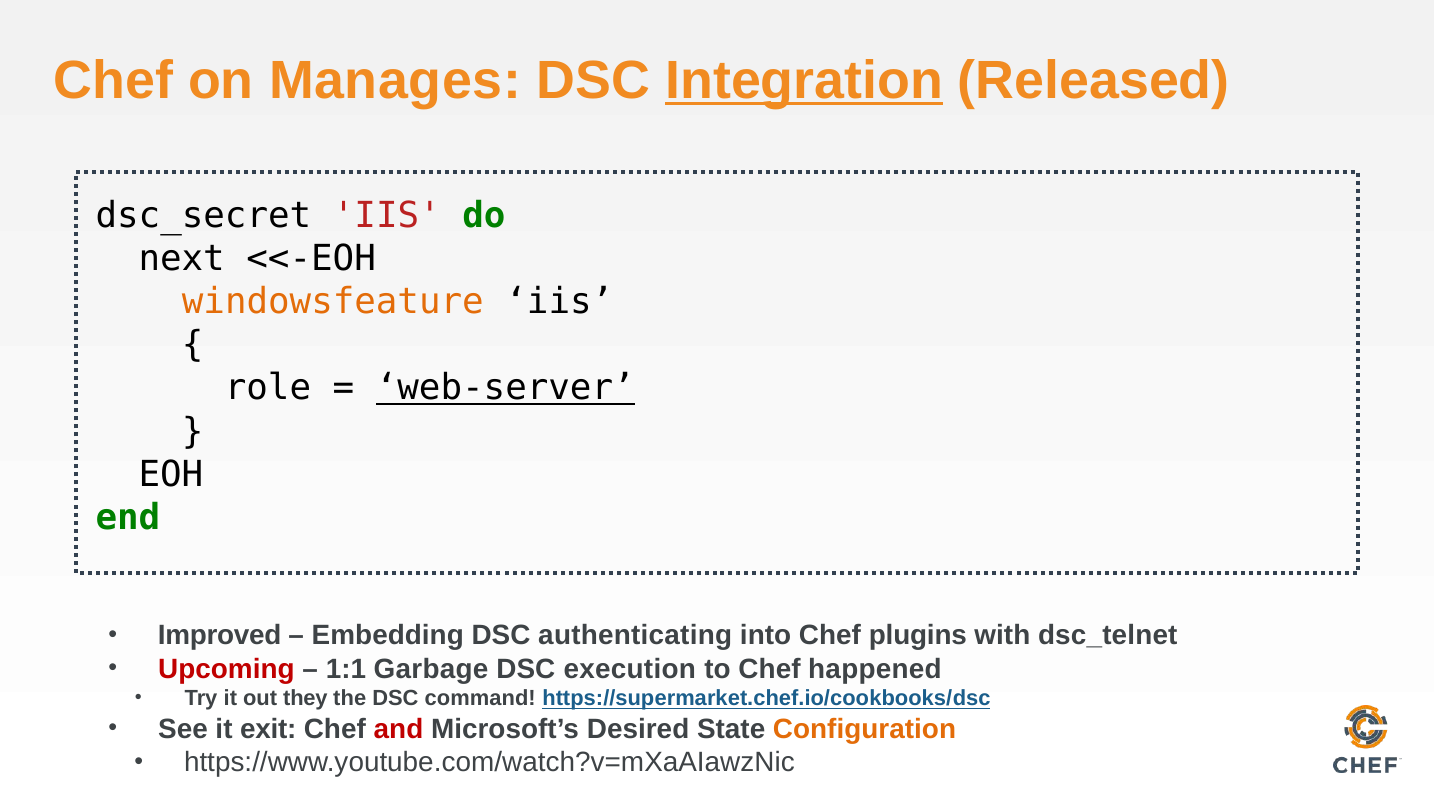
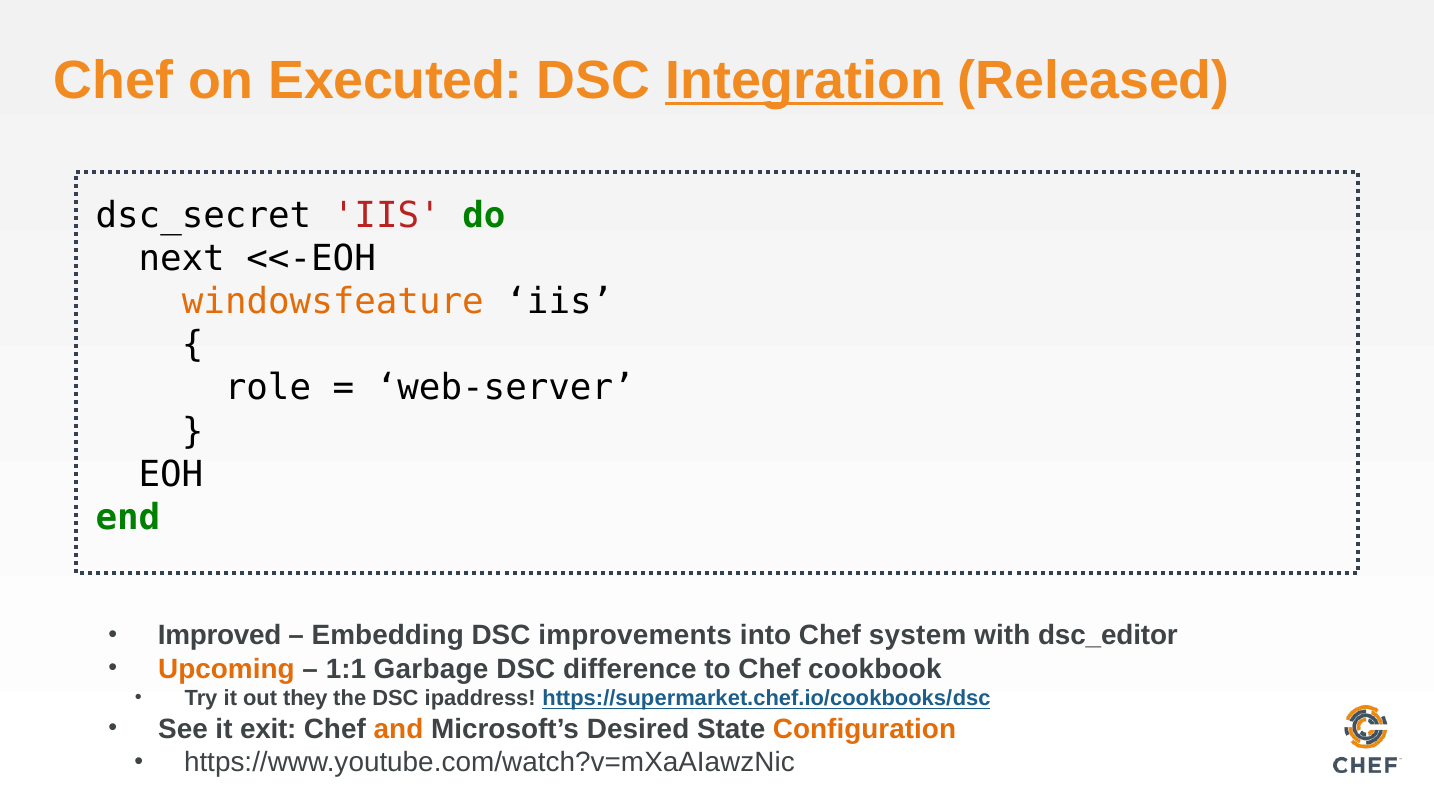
Manages: Manages -> Executed
web-server underline: present -> none
authenticating: authenticating -> improvements
plugins: plugins -> system
dsc_telnet: dsc_telnet -> dsc_editor
Upcoming colour: red -> orange
execution: execution -> difference
happened: happened -> cookbook
command: command -> ipaddress
and colour: red -> orange
